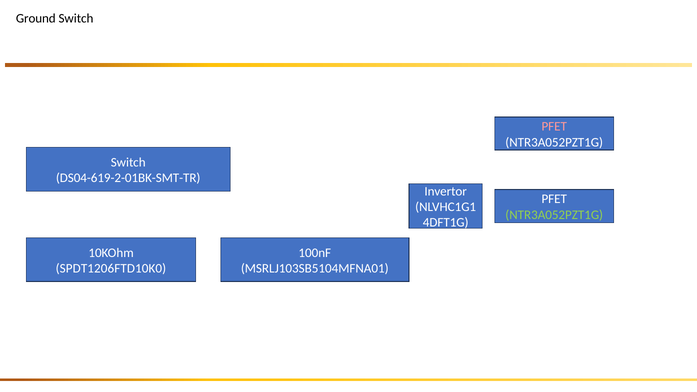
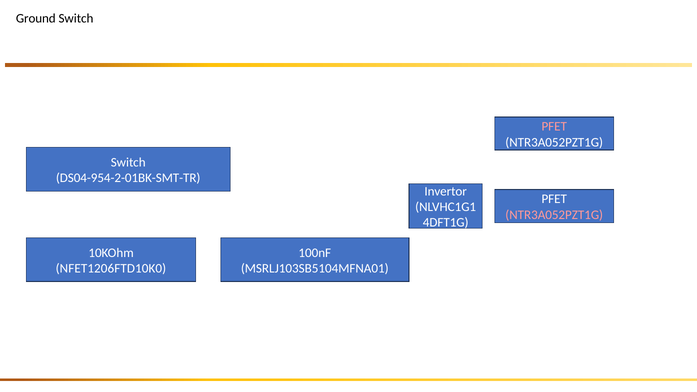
DS04-619-2-01BK-SMT-TR: DS04-619-2-01BK-SMT-TR -> DS04-954-2-01BK-SMT-TR
NTR3A052PZT1G at (554, 215) colour: light green -> pink
SPDT1206FTD10K0: SPDT1206FTD10K0 -> NFET1206FTD10K0
